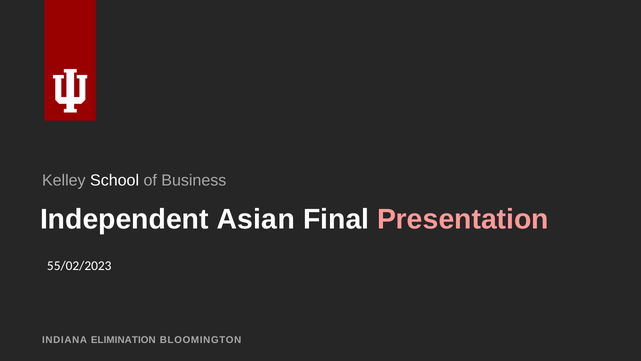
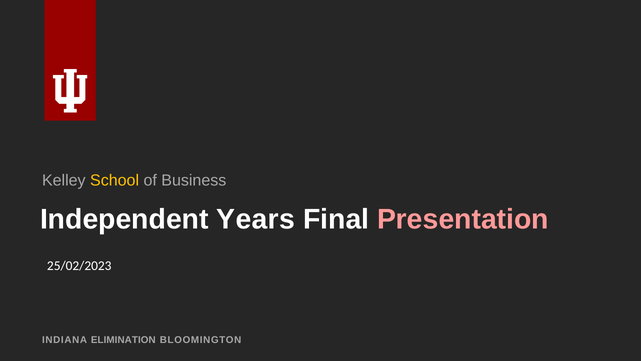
School colour: white -> yellow
Asian: Asian -> Years
55/02/2023: 55/02/2023 -> 25/02/2023
